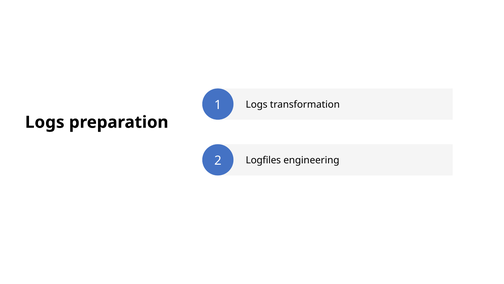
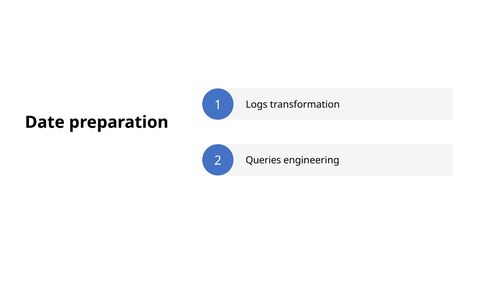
Logs at (45, 122): Logs -> Date
Logfiles: Logfiles -> Queries
